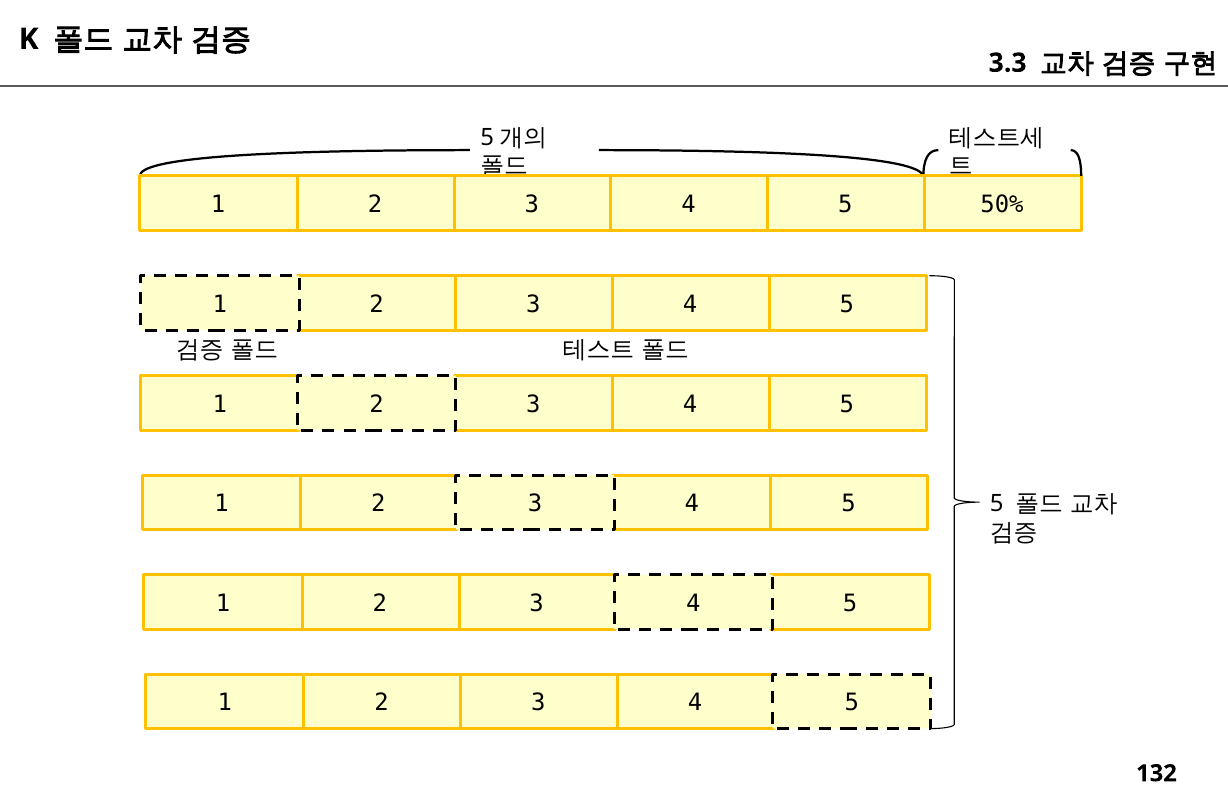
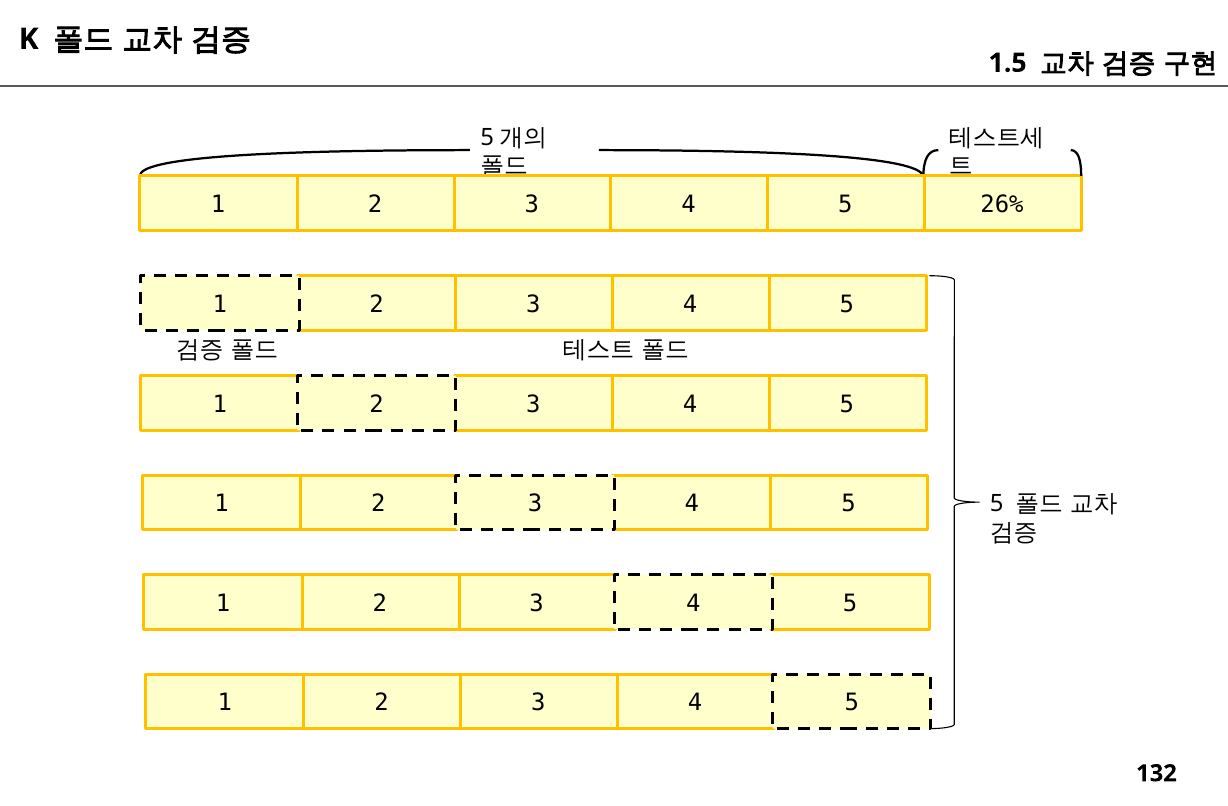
3.3: 3.3 -> 1.5
50%: 50% -> 26%
